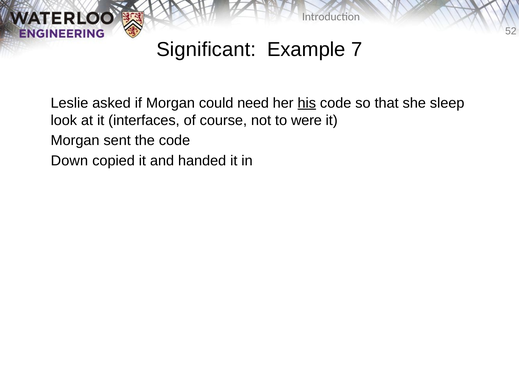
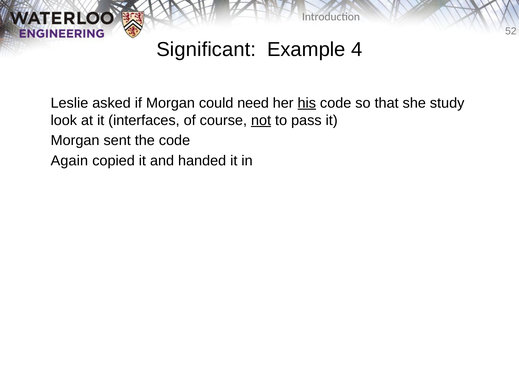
7: 7 -> 4
sleep: sleep -> study
not underline: none -> present
were: were -> pass
Down: Down -> Again
